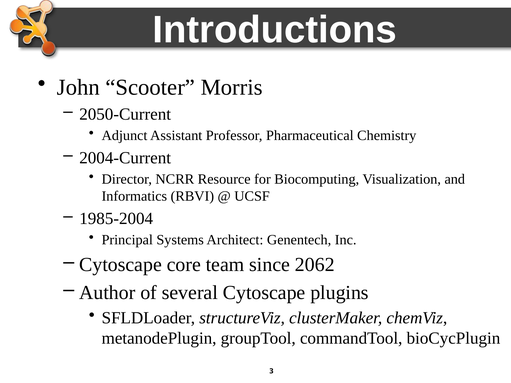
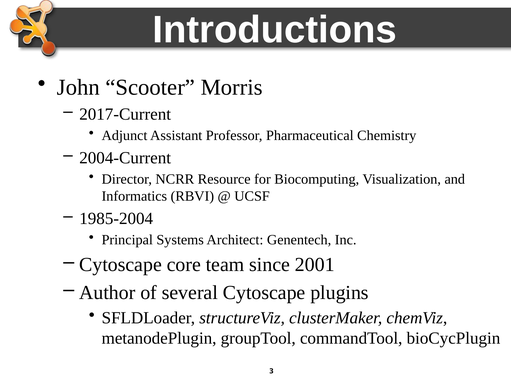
2050-Current: 2050-Current -> 2017-Current
2062: 2062 -> 2001
